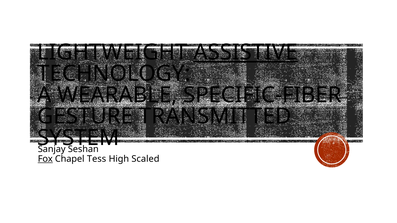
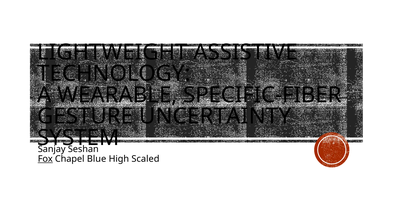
ASSISTIVE underline: present -> none
TRANSMITTED: TRANSMITTED -> UNCERTAINTY
Tess: Tess -> Blue
